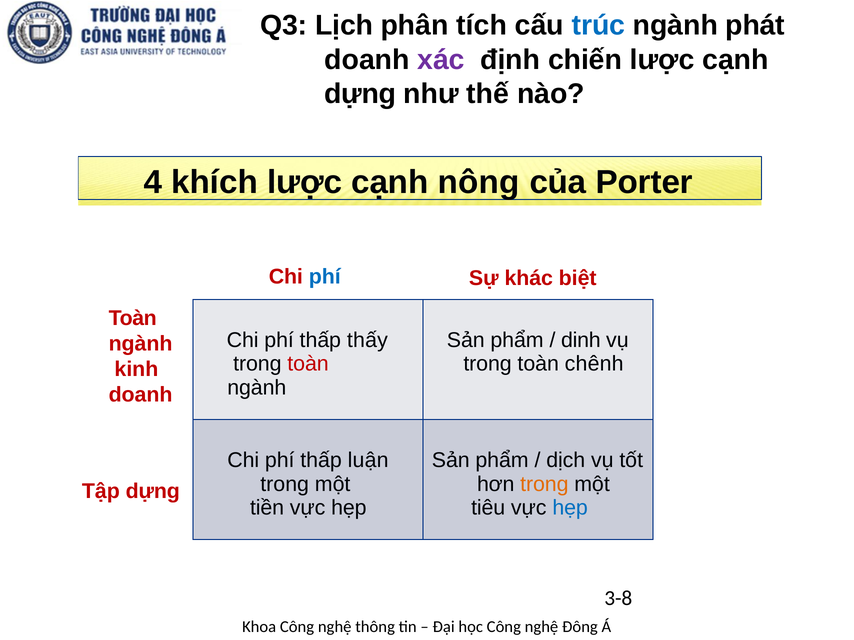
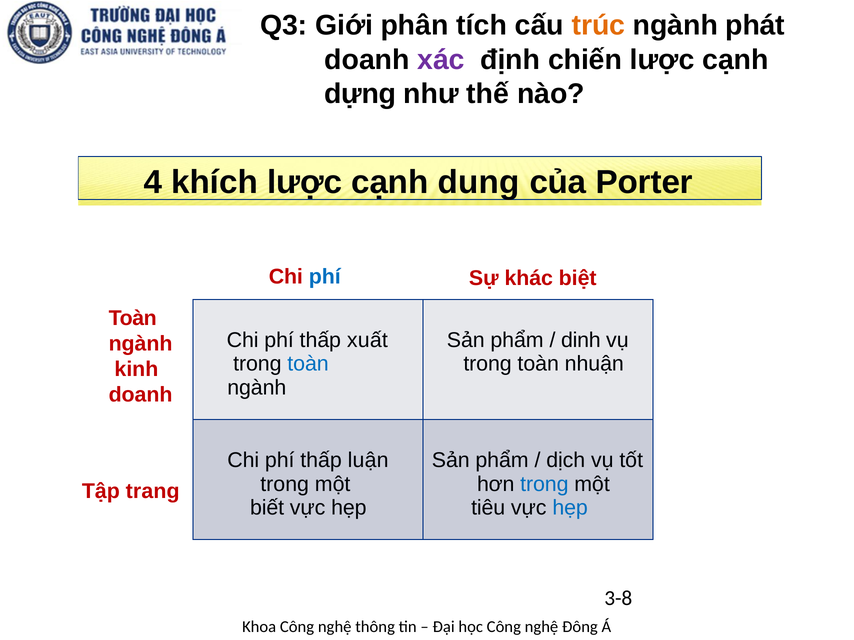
Lịch: Lịch -> Giới
trúc colour: blue -> orange
nông: nông -> dung
thấy: thấy -> xuất
toàn at (308, 364) colour: red -> blue
chênh: chênh -> nhuận
trong at (544, 484) colour: orange -> blue
Tập dựng: dựng -> trang
tiền: tiền -> biết
